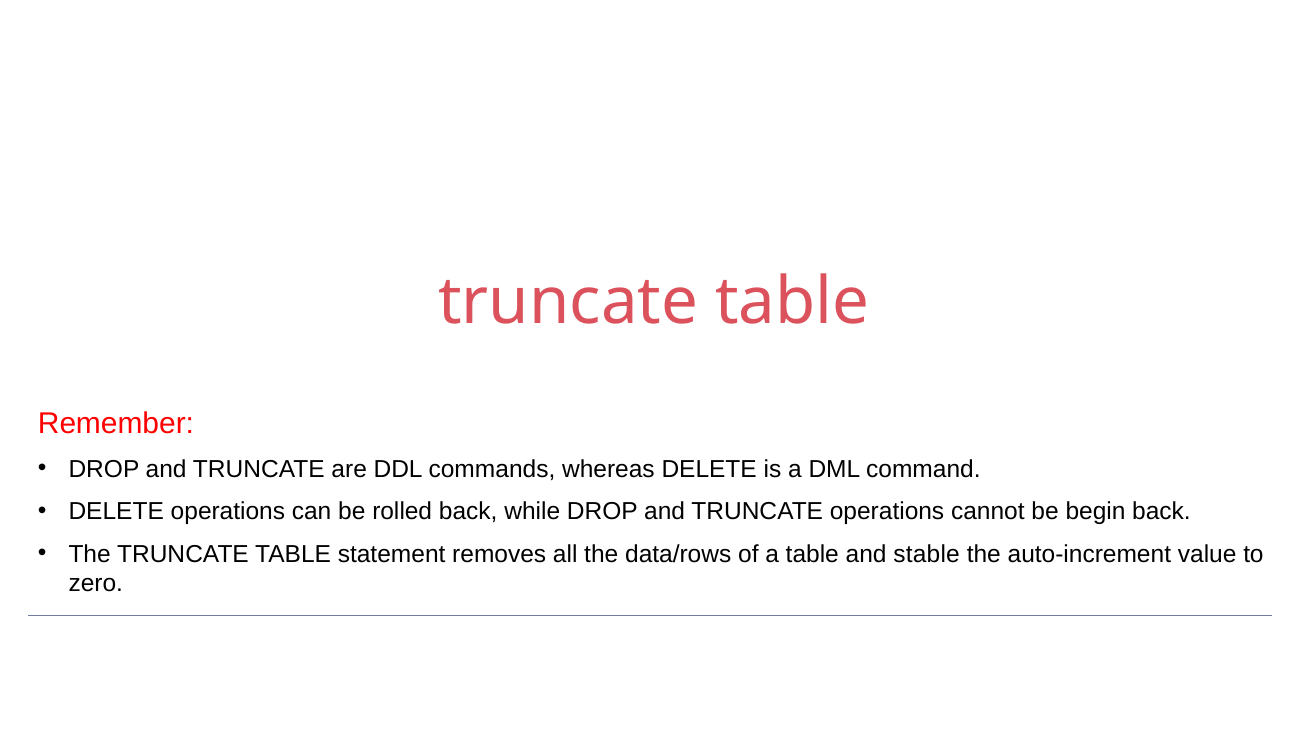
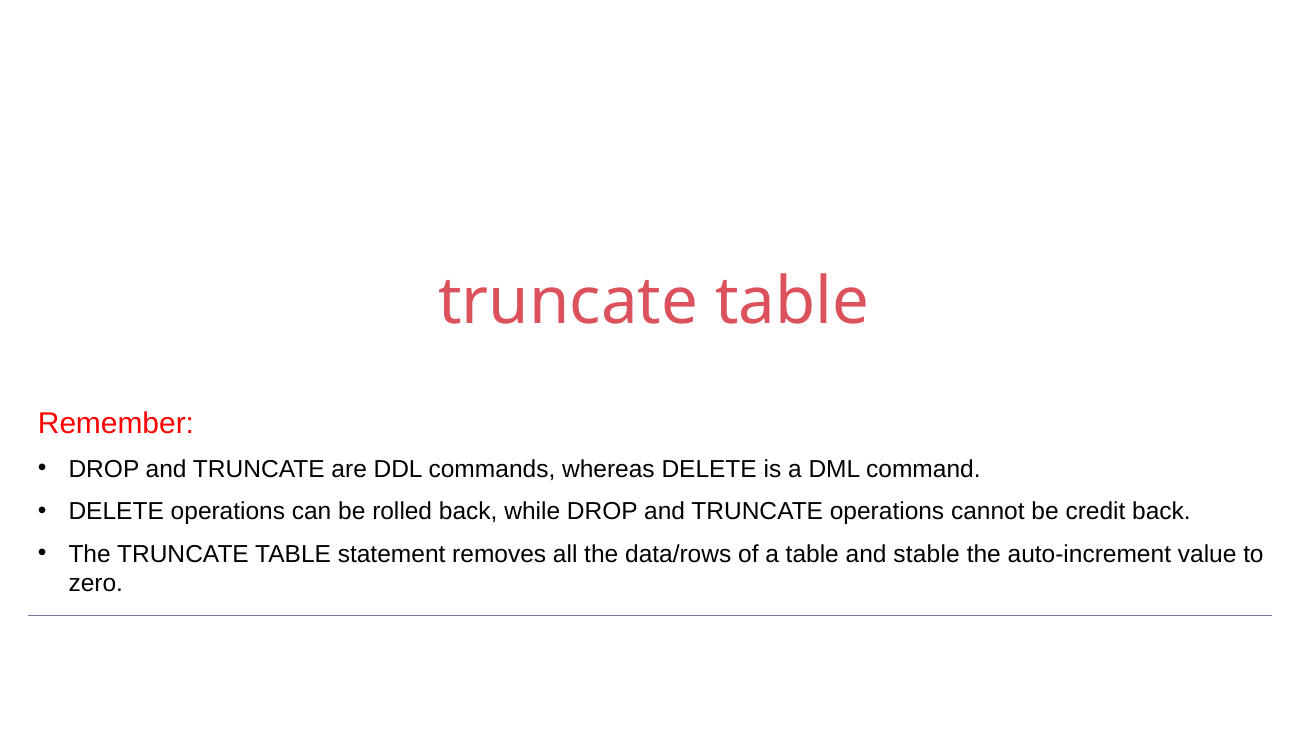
begin: begin -> credit
